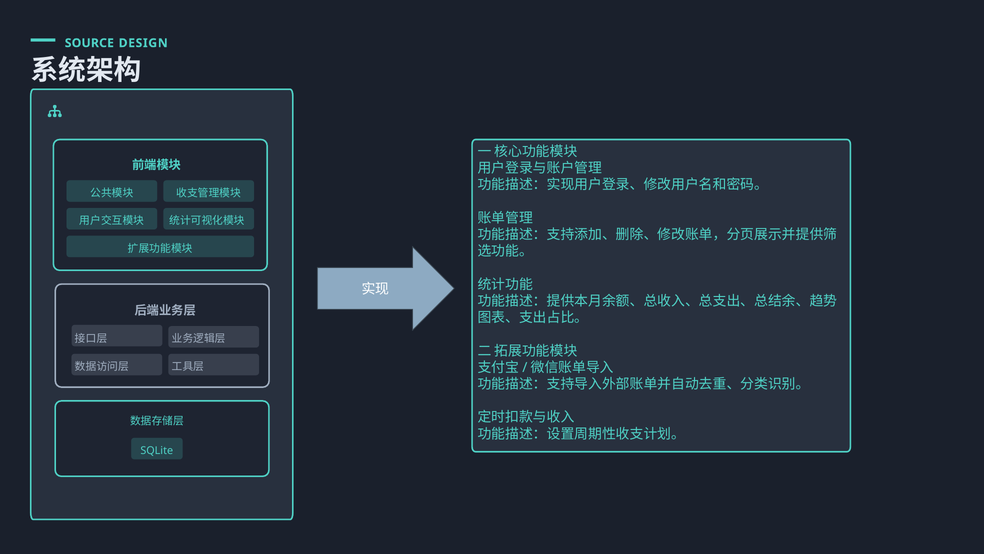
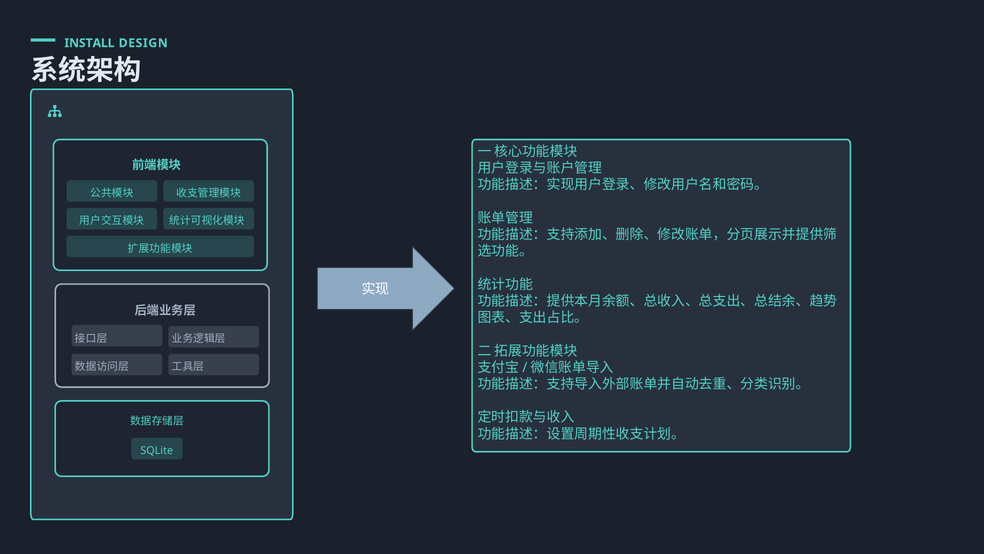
SOURCE: SOURCE -> INSTALL
